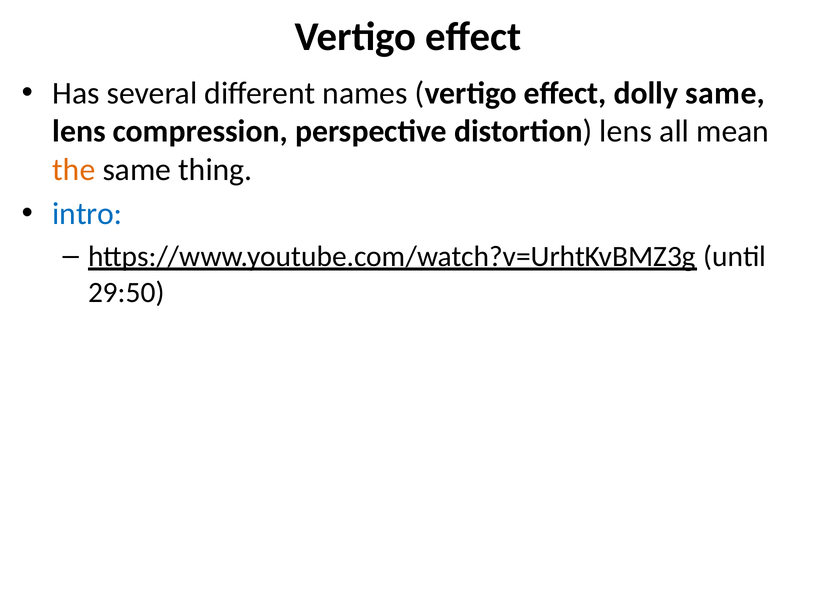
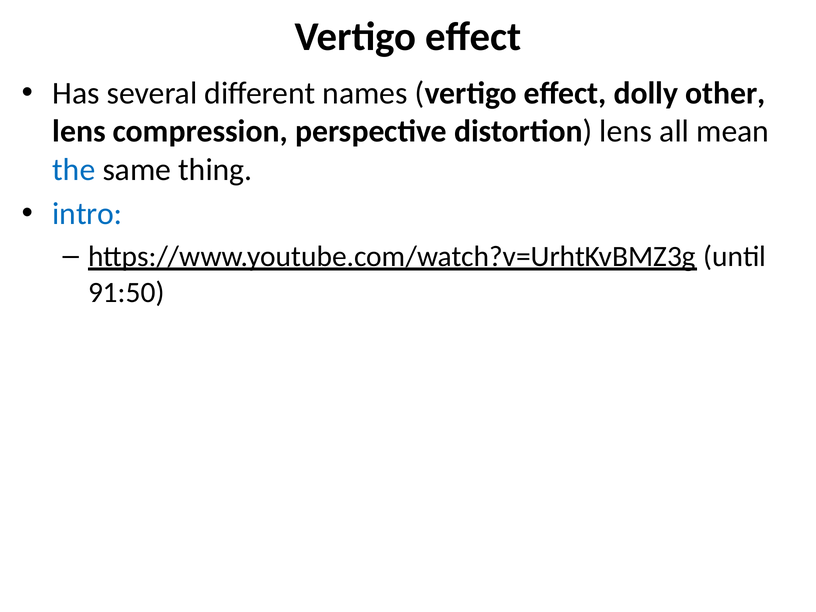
dolly same: same -> other
the colour: orange -> blue
29:50: 29:50 -> 91:50
